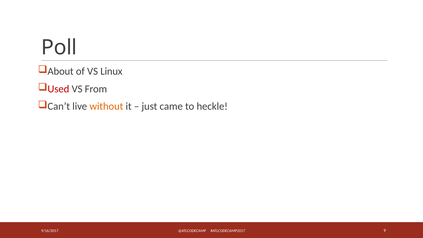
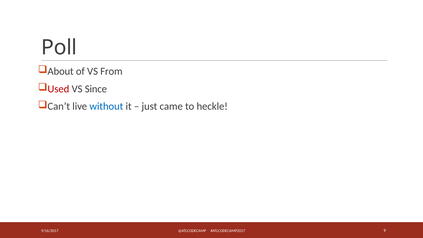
Linux: Linux -> From
From: From -> Since
without colour: orange -> blue
